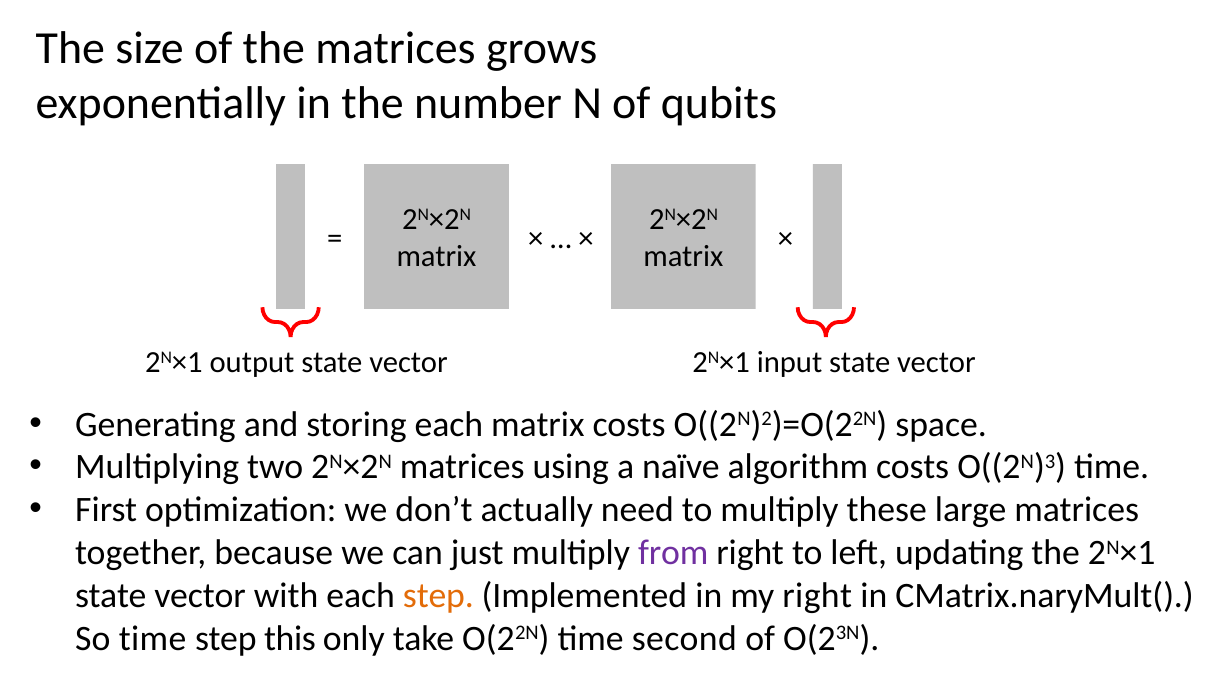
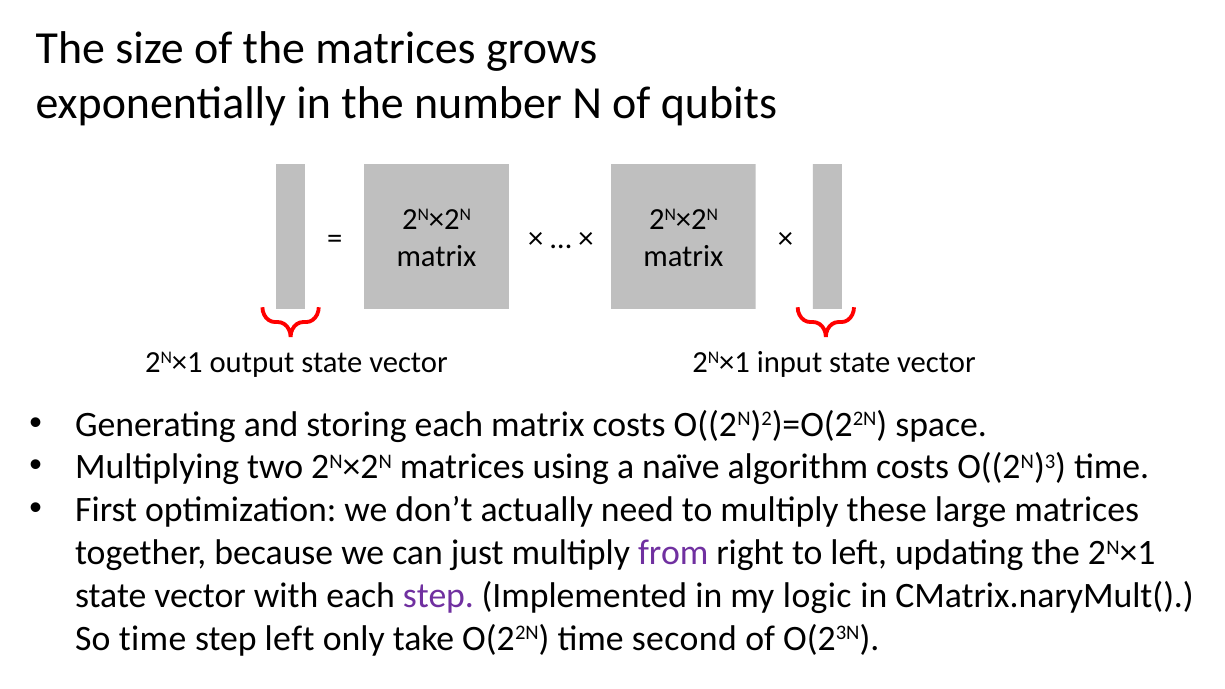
step at (438, 596) colour: orange -> purple
my right: right -> logic
step this: this -> left
